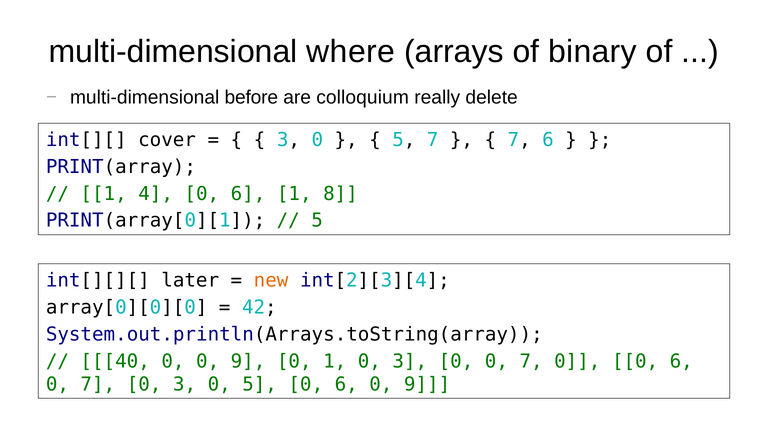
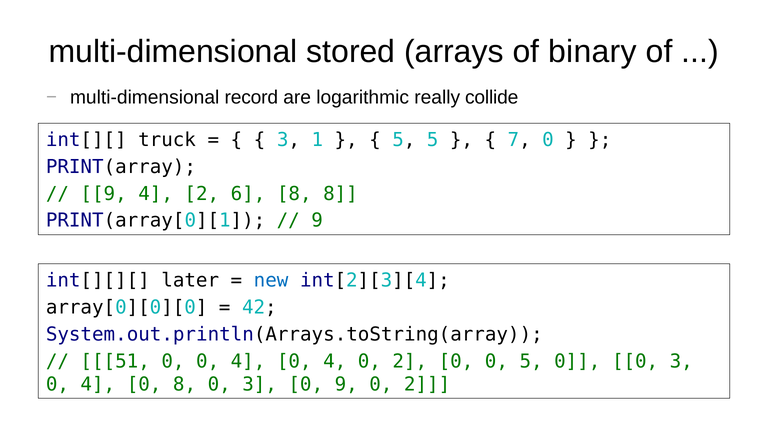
where: where -> stored
before: before -> record
colloquium: colloquium -> logarithmic
delete: delete -> collide
cover: cover -> truck
0 at (317, 140): 0 -> 1
5 7: 7 -> 5
7 6: 6 -> 0
1 at (104, 194): 1 -> 9
4 0: 0 -> 2
6 1: 1 -> 8
5 at (317, 221): 5 -> 9
new colour: orange -> blue
40: 40 -> 51
0 0 9: 9 -> 4
1 at (335, 361): 1 -> 4
3 at (410, 361): 3 -> 2
0 0 7: 7 -> 5
0 0 6: 6 -> 3
7 at (98, 384): 7 -> 4
3 at (185, 384): 3 -> 8
5 at (260, 384): 5 -> 3
6 at (346, 384): 6 -> 9
9 at (427, 384): 9 -> 2
